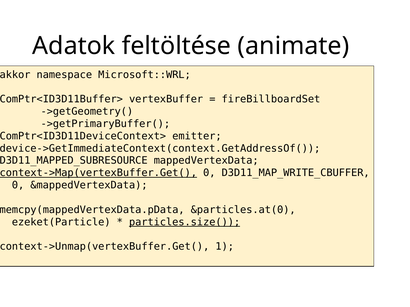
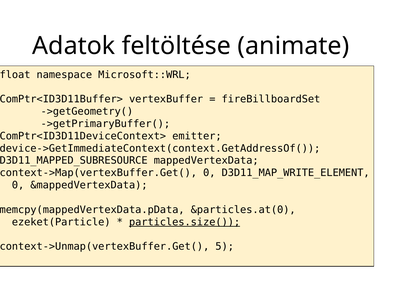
akkor: akkor -> float
context->Map(vertexBuffer.Get( underline: present -> none
D3D11_MAP_WRITE_CBUFFER: D3D11_MAP_WRITE_CBUFFER -> D3D11_MAP_WRITE_ELEMENT
1: 1 -> 5
